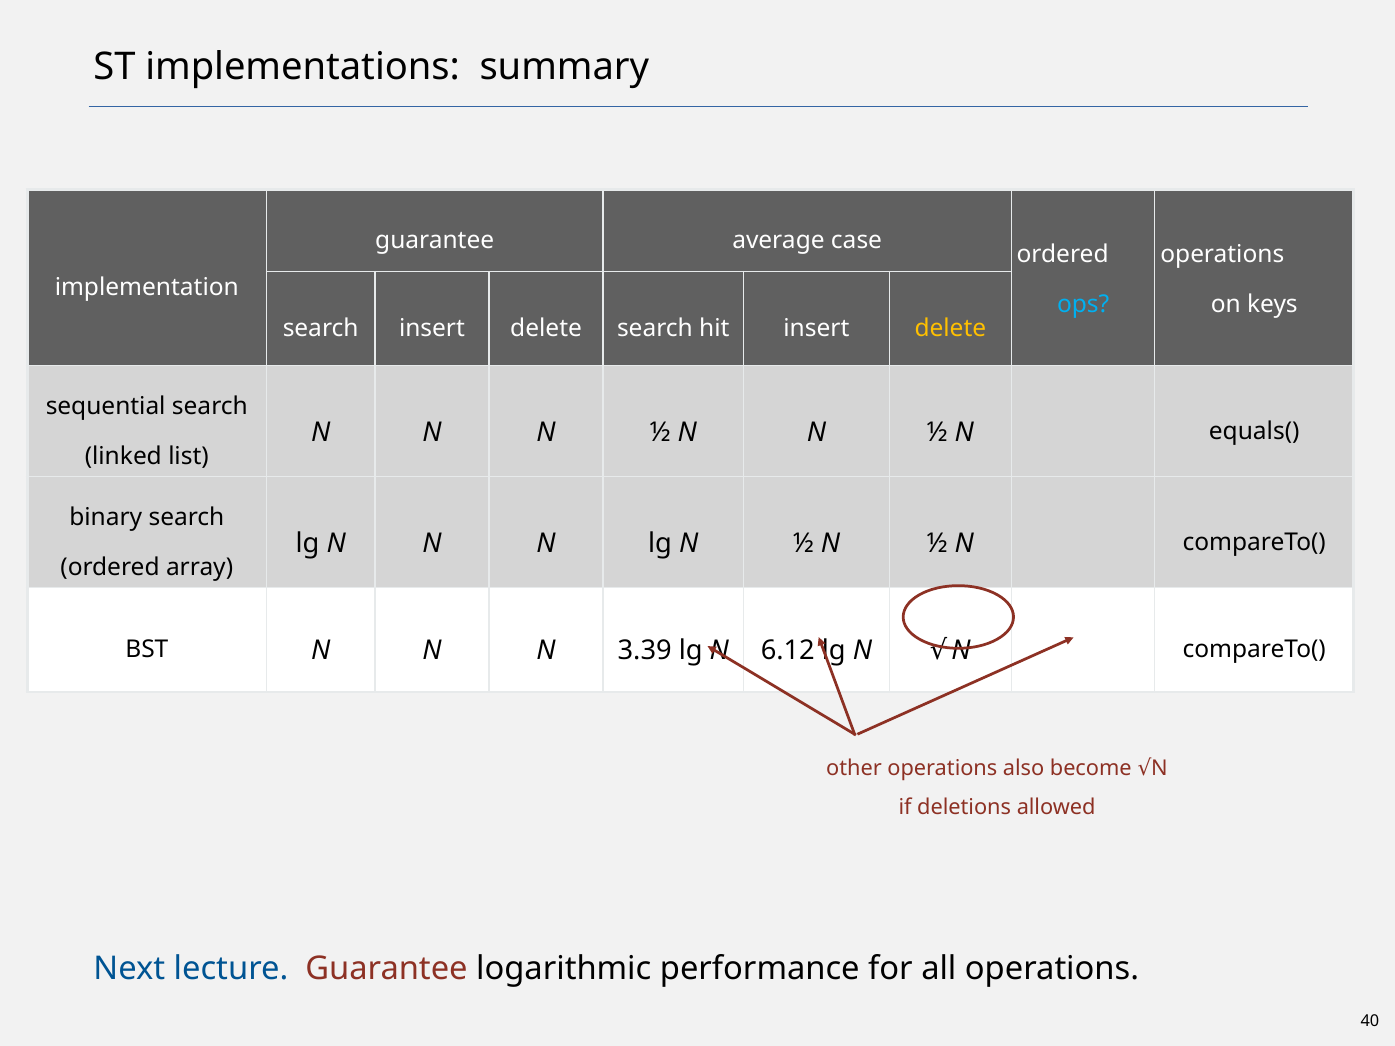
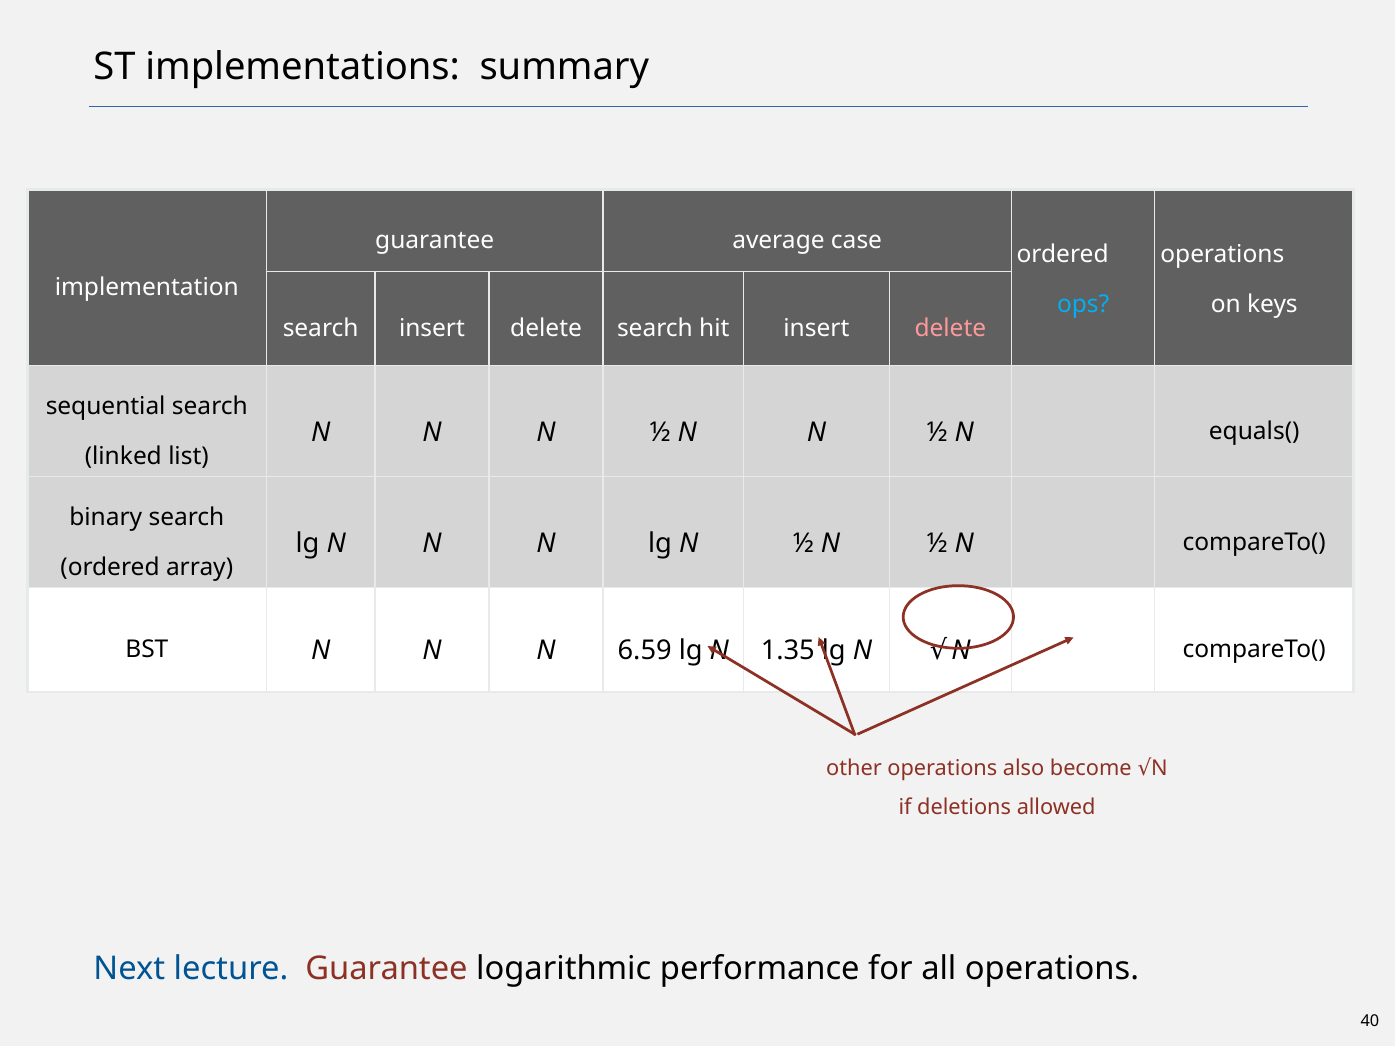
delete at (950, 328) colour: yellow -> pink
3.39: 3.39 -> 6.59
6.12: 6.12 -> 1.35
